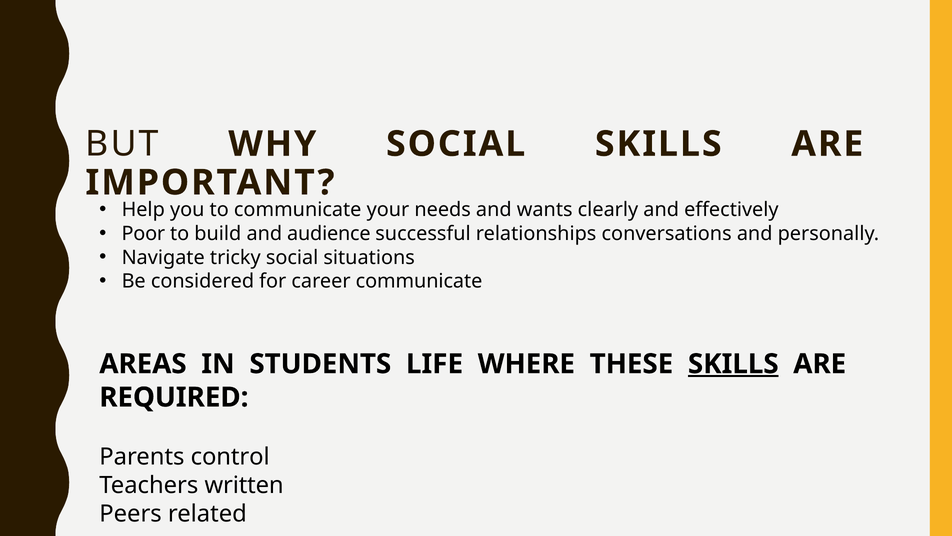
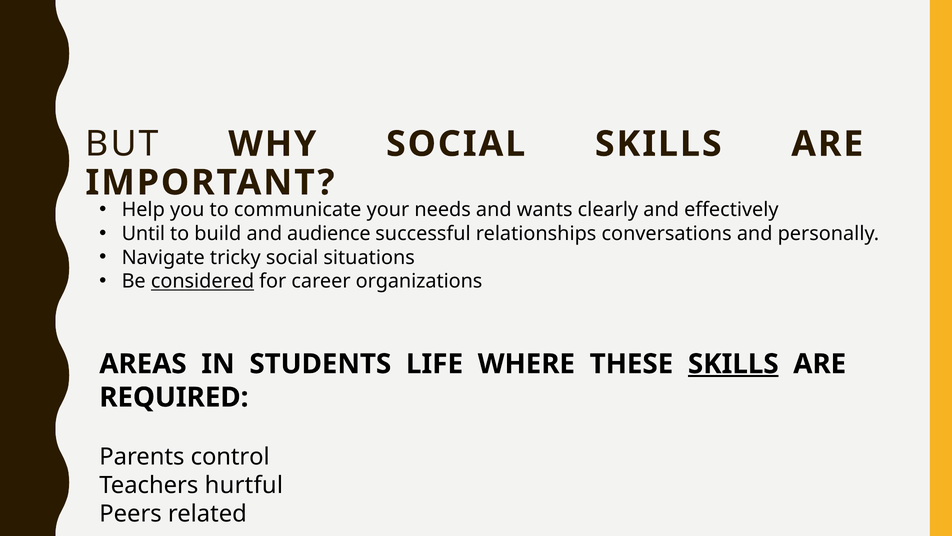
Poor: Poor -> Until
considered underline: none -> present
career communicate: communicate -> organizations
written: written -> hurtful
